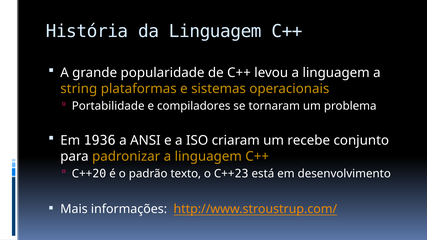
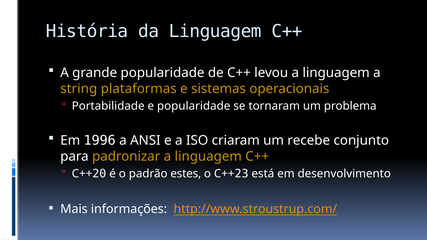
e compiladores: compiladores -> popularidade
1936: 1936 -> 1996
texto: texto -> estes
